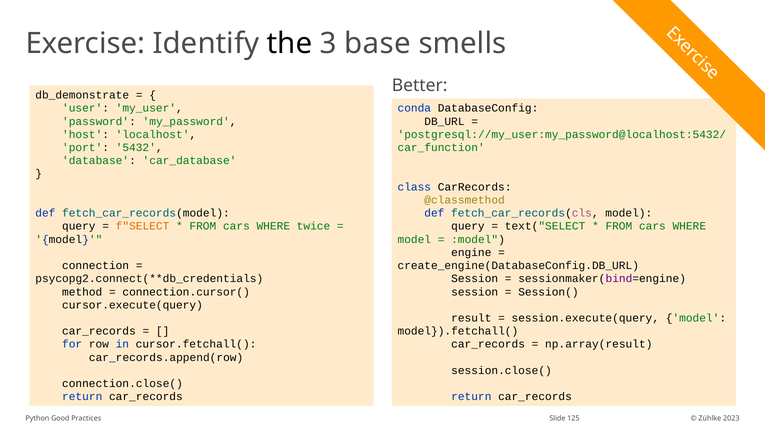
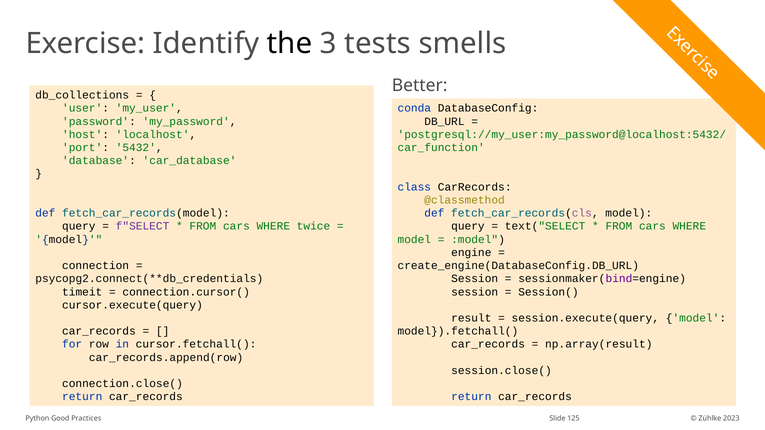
base: base -> tests
db_demonstrate: db_demonstrate -> db_collections
f"SELECT colour: orange -> purple
method: method -> timeit
